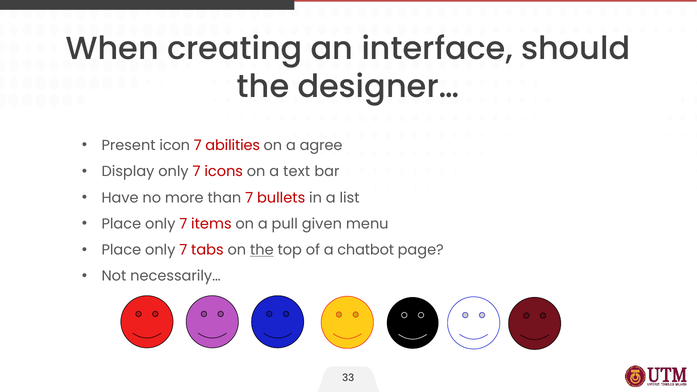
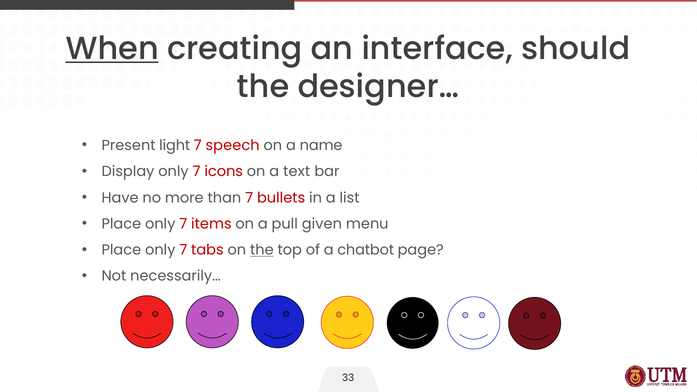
When underline: none -> present
icon: icon -> light
abilities: abilities -> speech
agree: agree -> name
